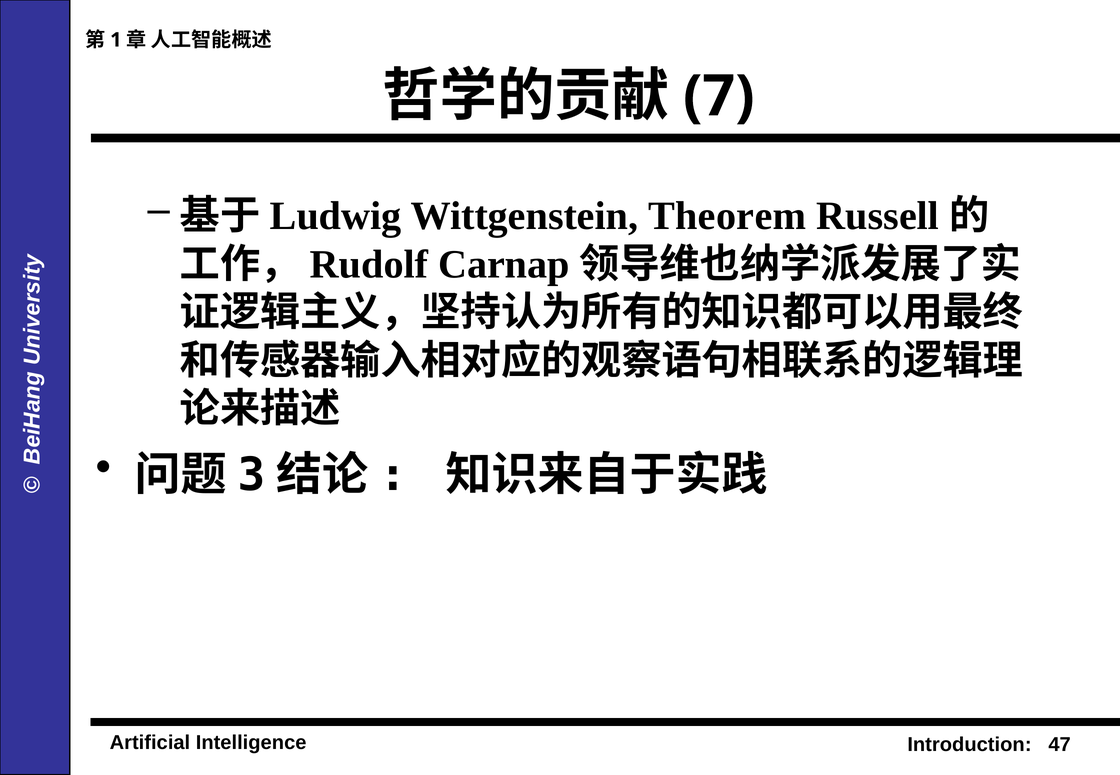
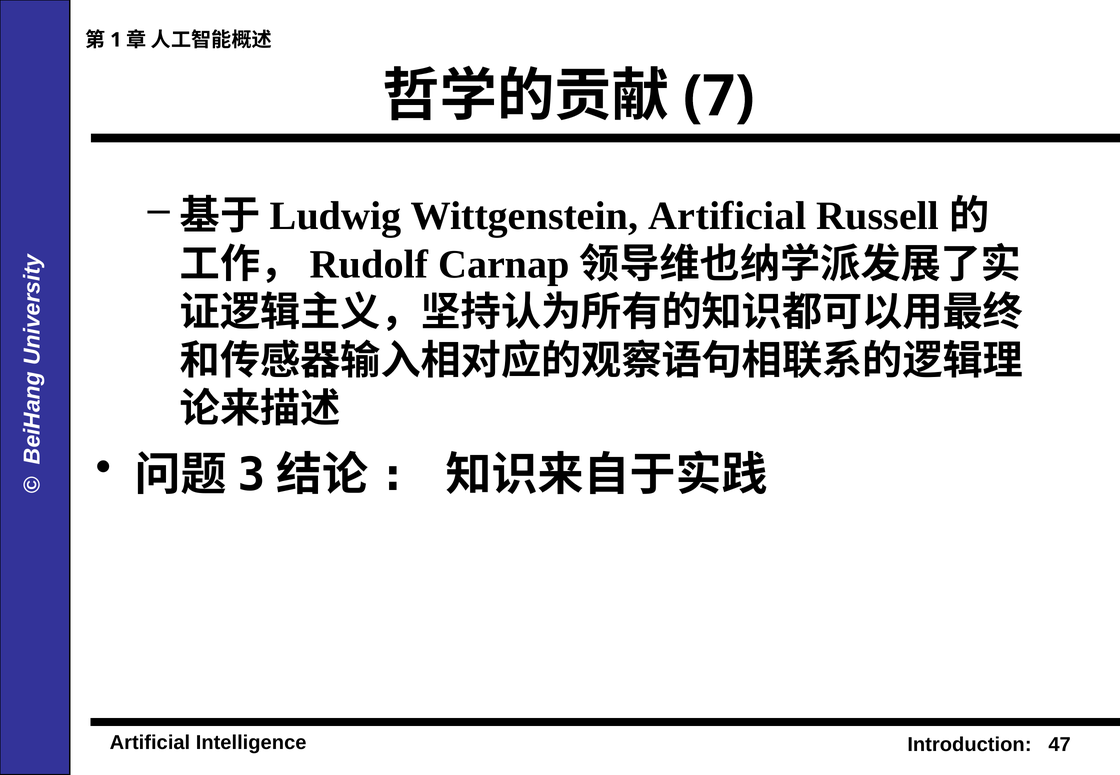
Wittgenstein Theorem: Theorem -> Artificial
